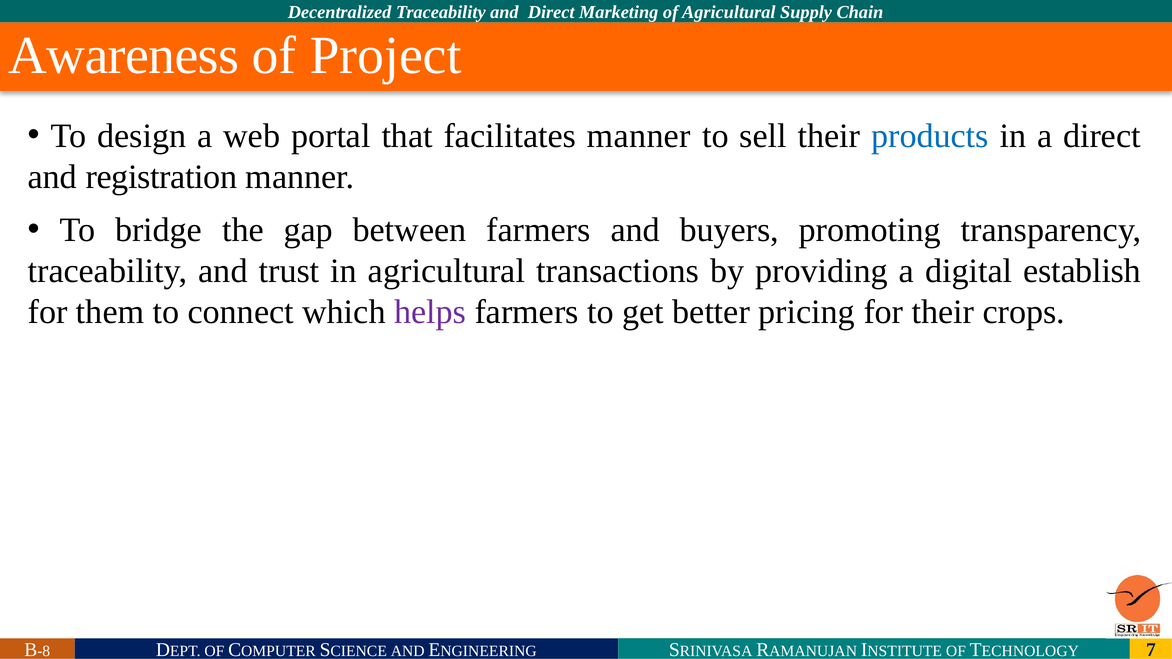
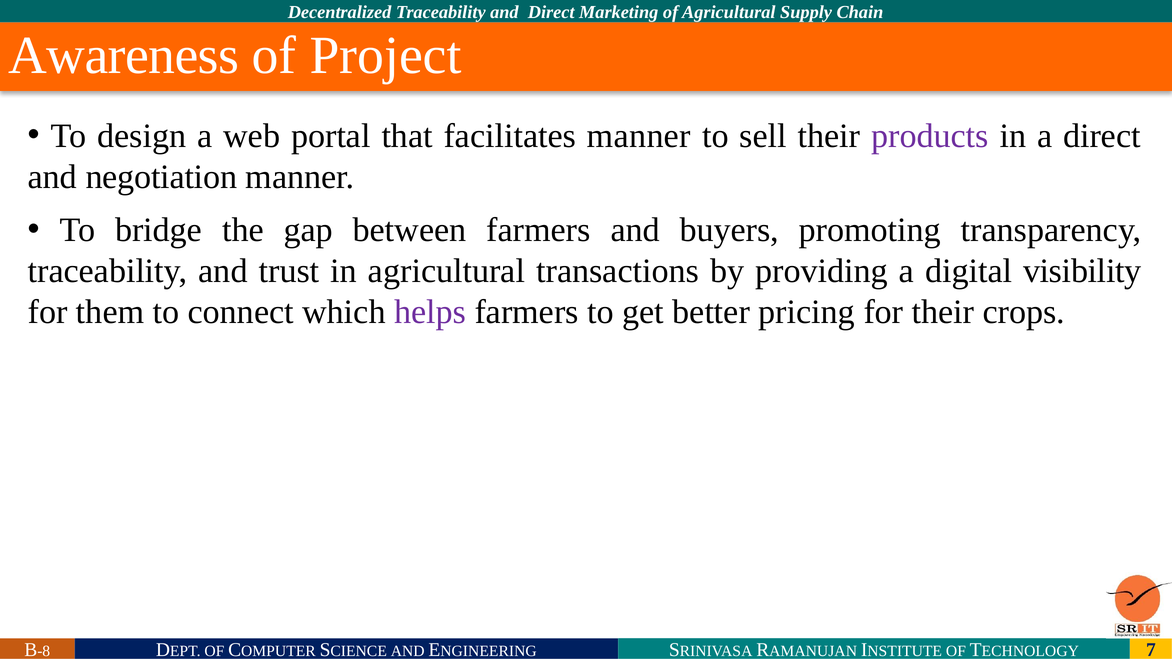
products colour: blue -> purple
registration: registration -> negotiation
establish: establish -> visibility
